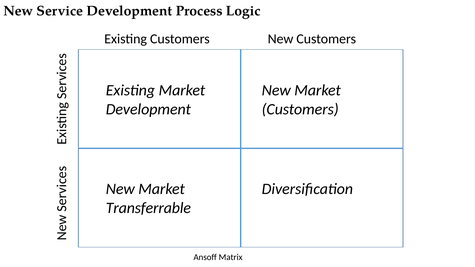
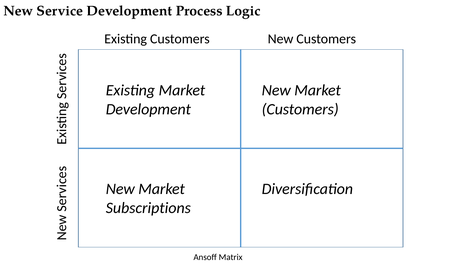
Transferrable: Transferrable -> Subscriptions
